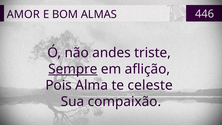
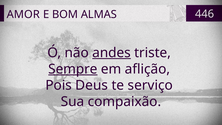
andes underline: none -> present
Alma: Alma -> Deus
celeste: celeste -> serviço
